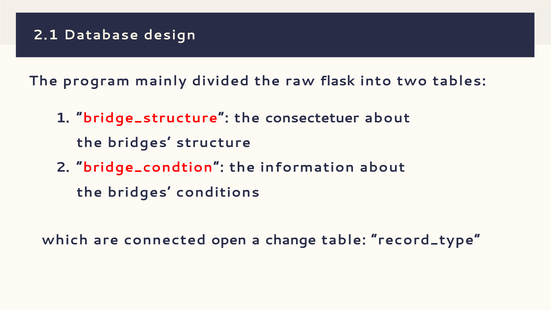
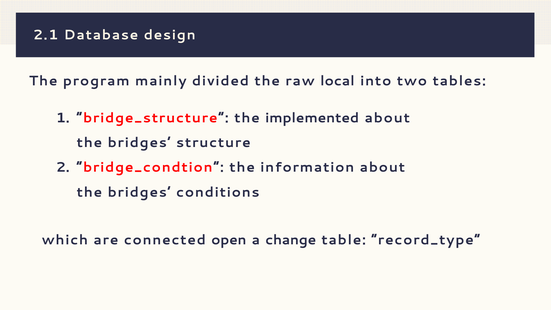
flask: flask -> local
consectetuer: consectetuer -> implemented
